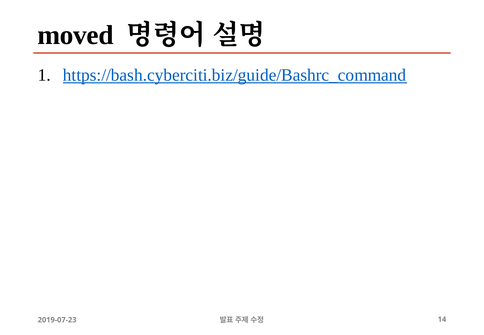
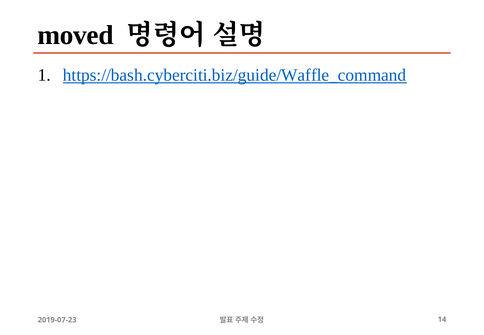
https://bash.cyberciti.biz/guide/Bashrc_command: https://bash.cyberciti.biz/guide/Bashrc_command -> https://bash.cyberciti.biz/guide/Waffle_command
